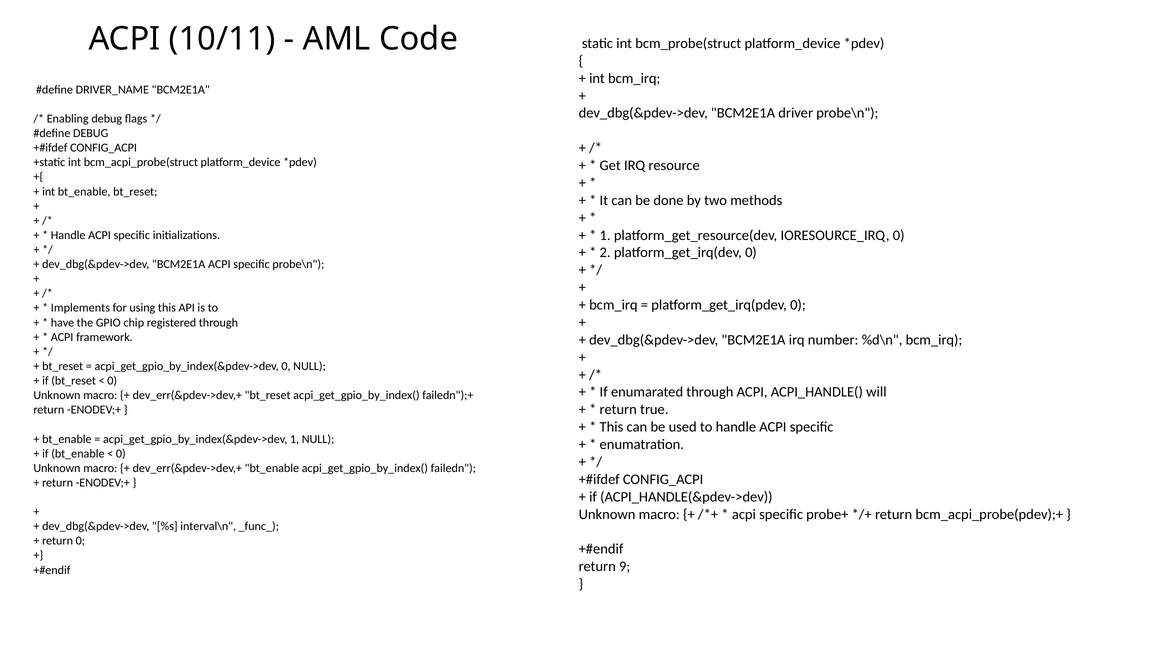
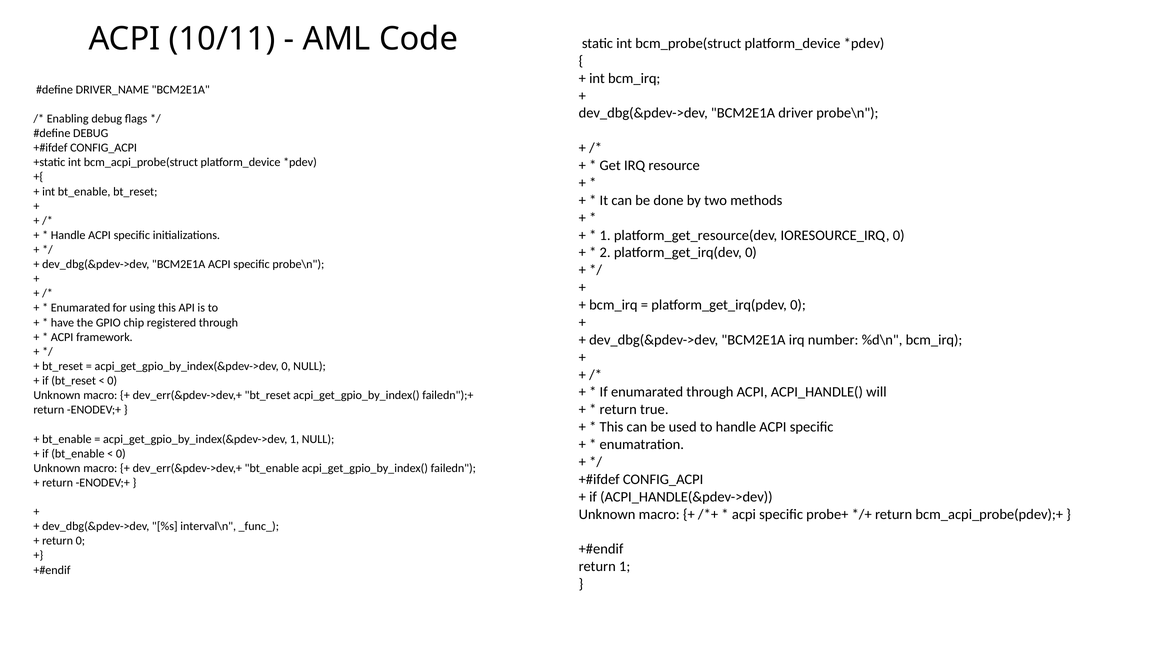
Implements at (80, 308): Implements -> Enumarated
return 9: 9 -> 1
